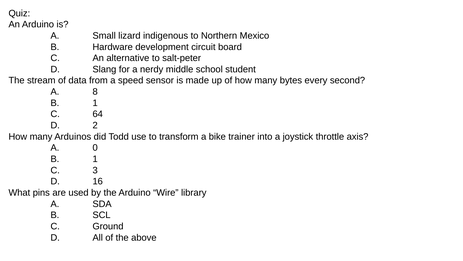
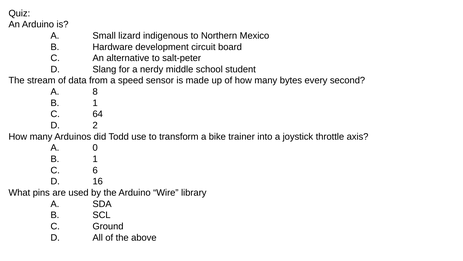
3: 3 -> 6
